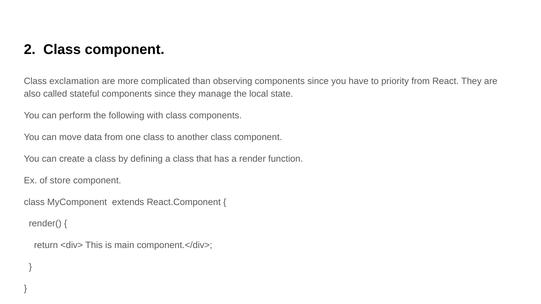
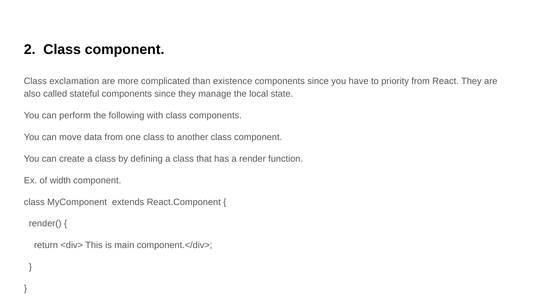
observing: observing -> existence
store: store -> width
